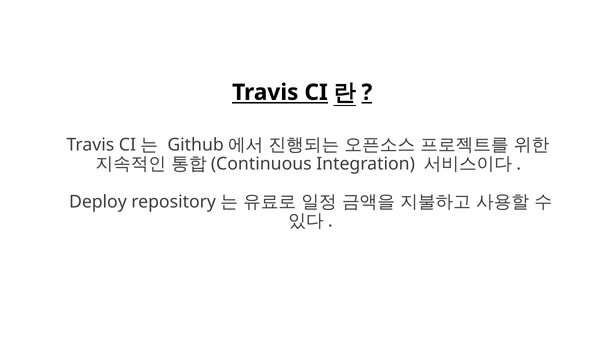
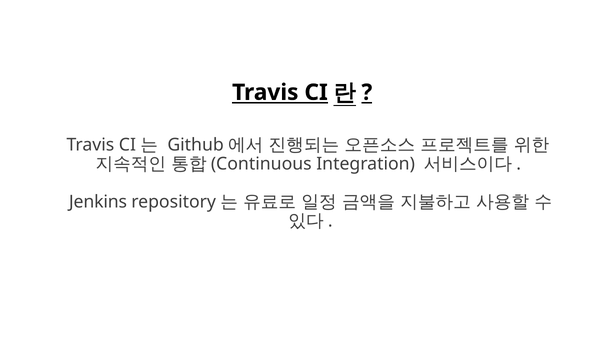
Deploy: Deploy -> Jenkins
